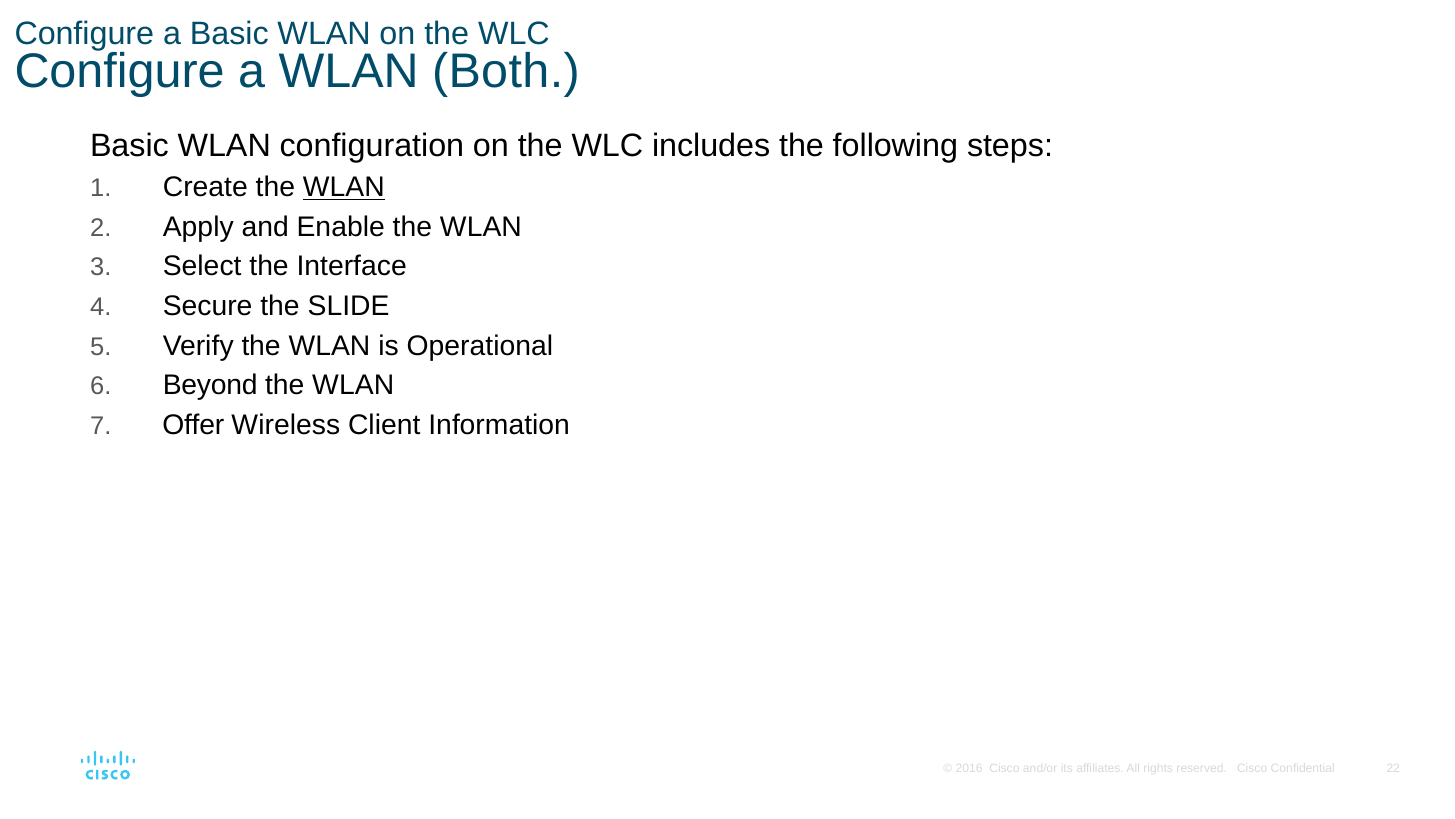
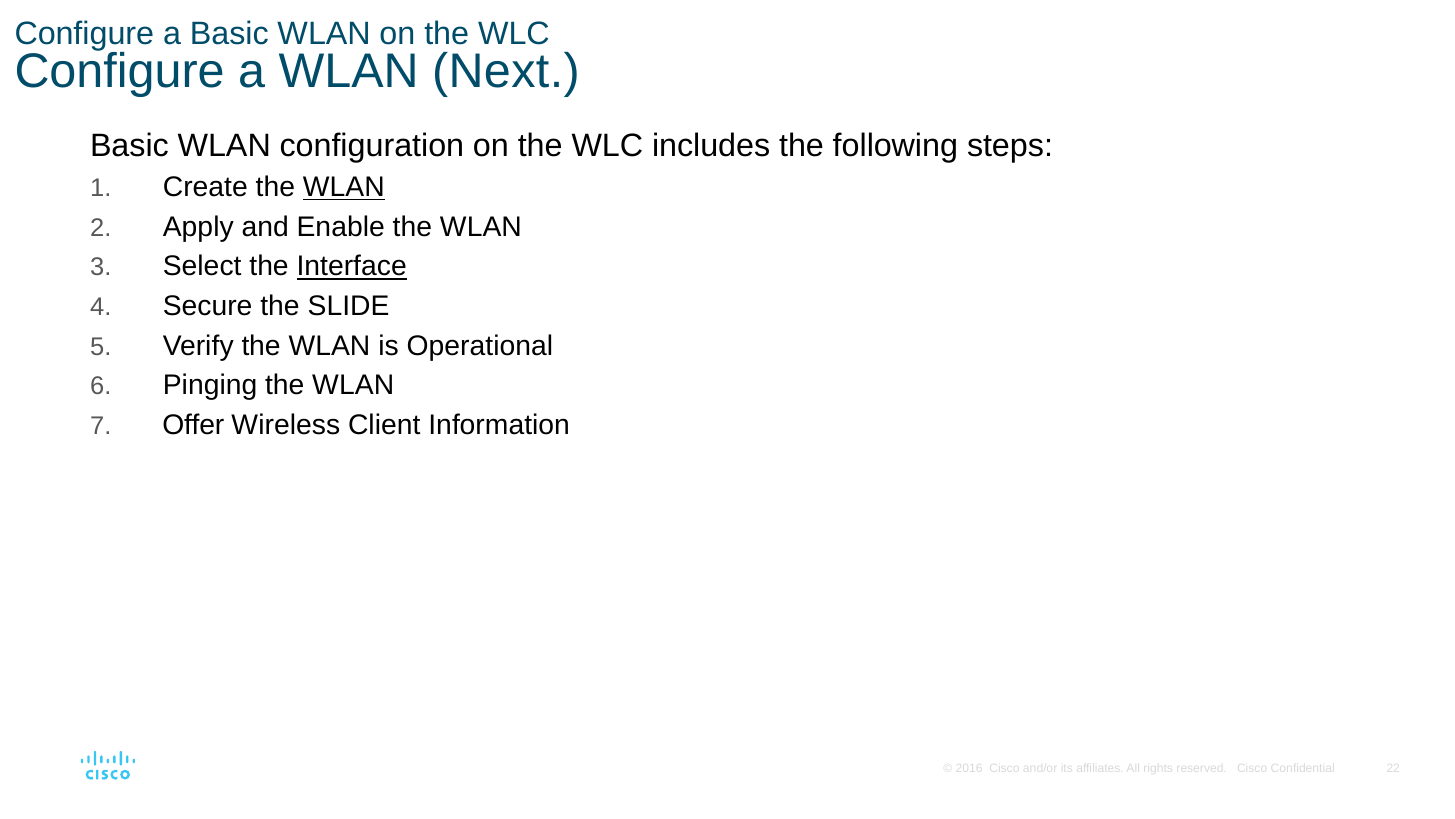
Both: Both -> Next
Interface underline: none -> present
Beyond: Beyond -> Pinging
